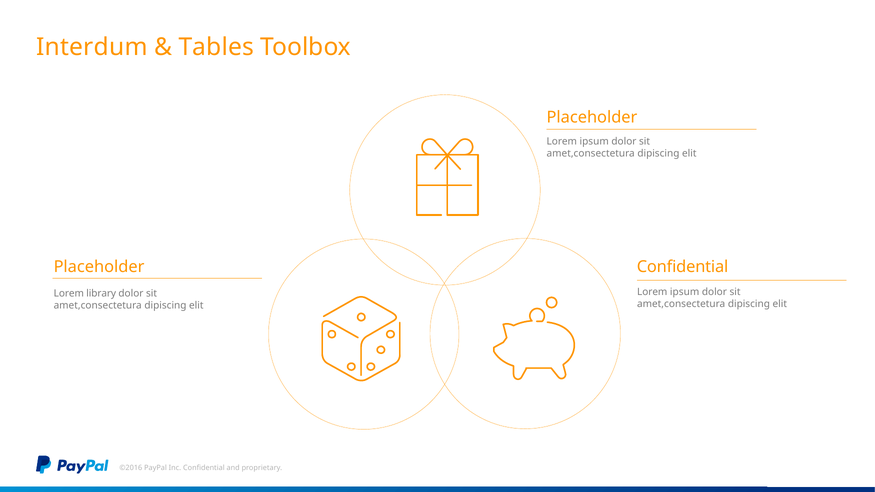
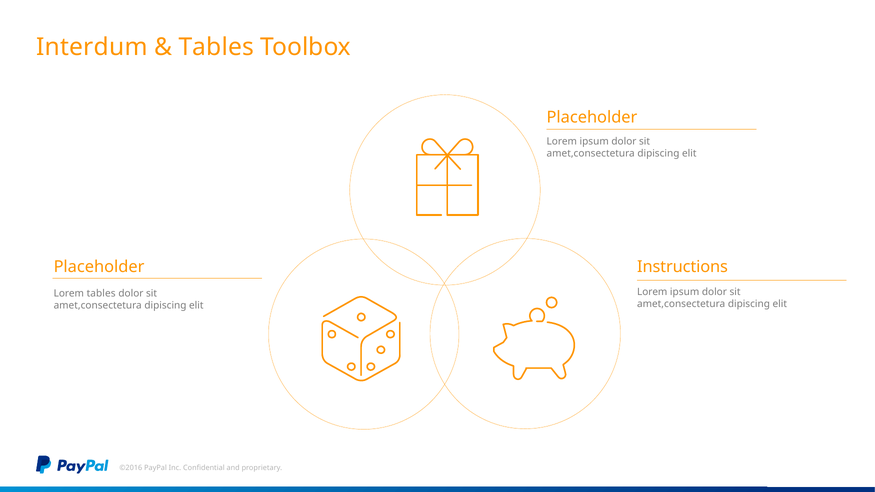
Placeholder Confidential: Confidential -> Instructions
Lorem library: library -> tables
